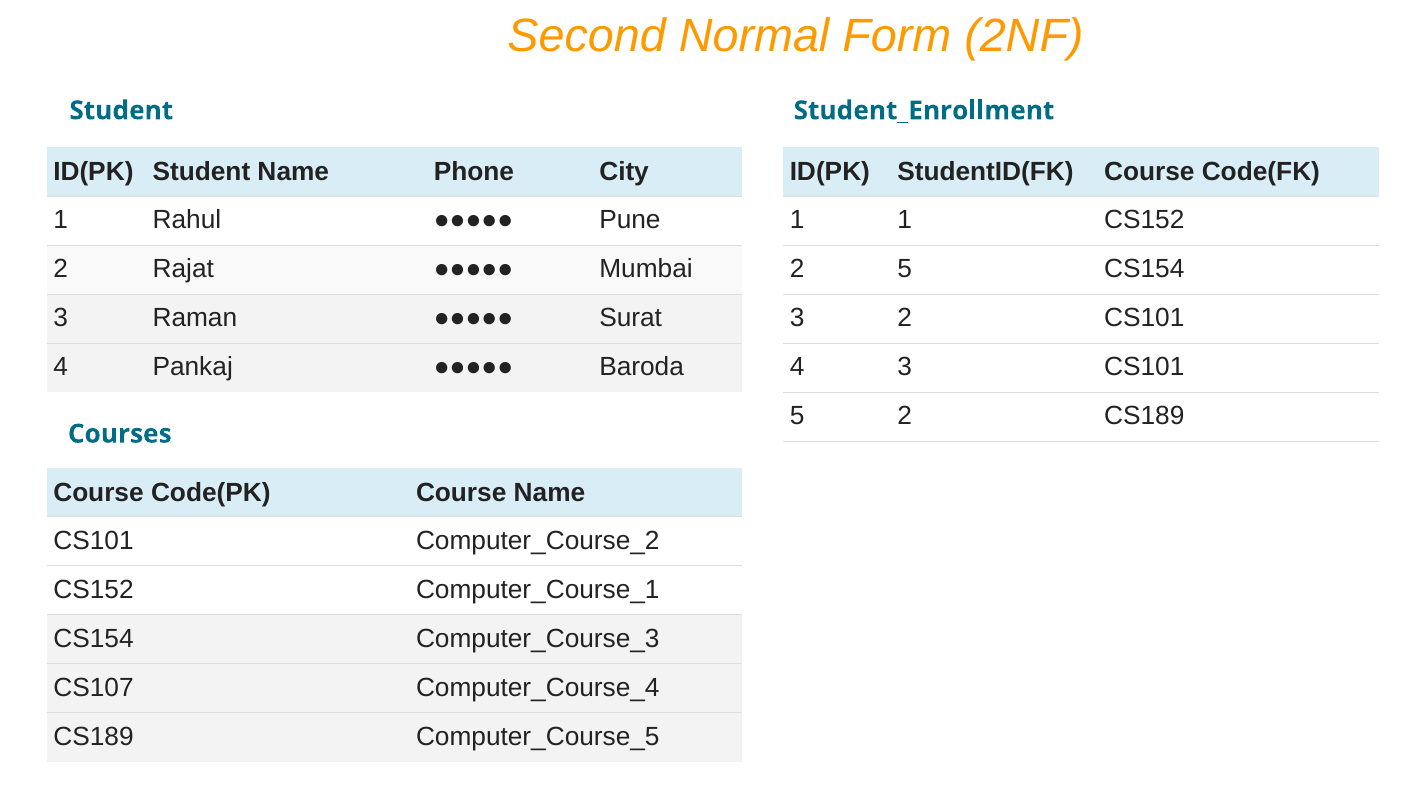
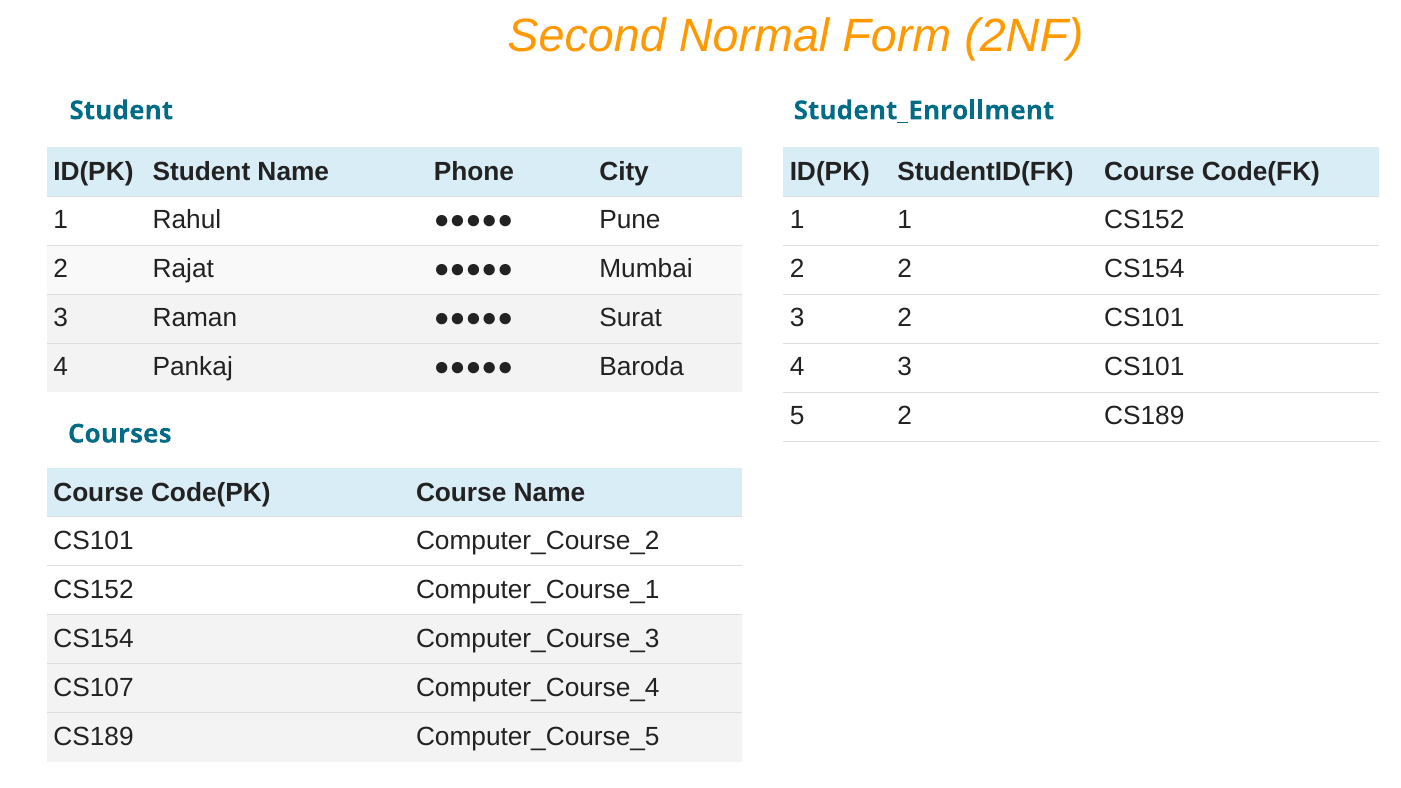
2 5: 5 -> 2
